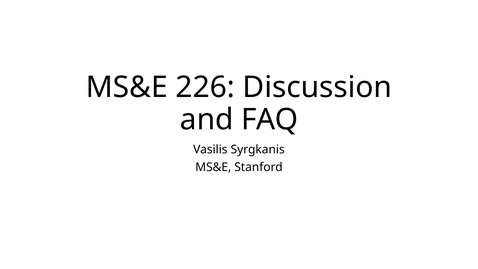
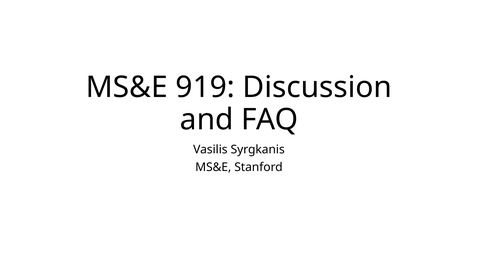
226: 226 -> 919
